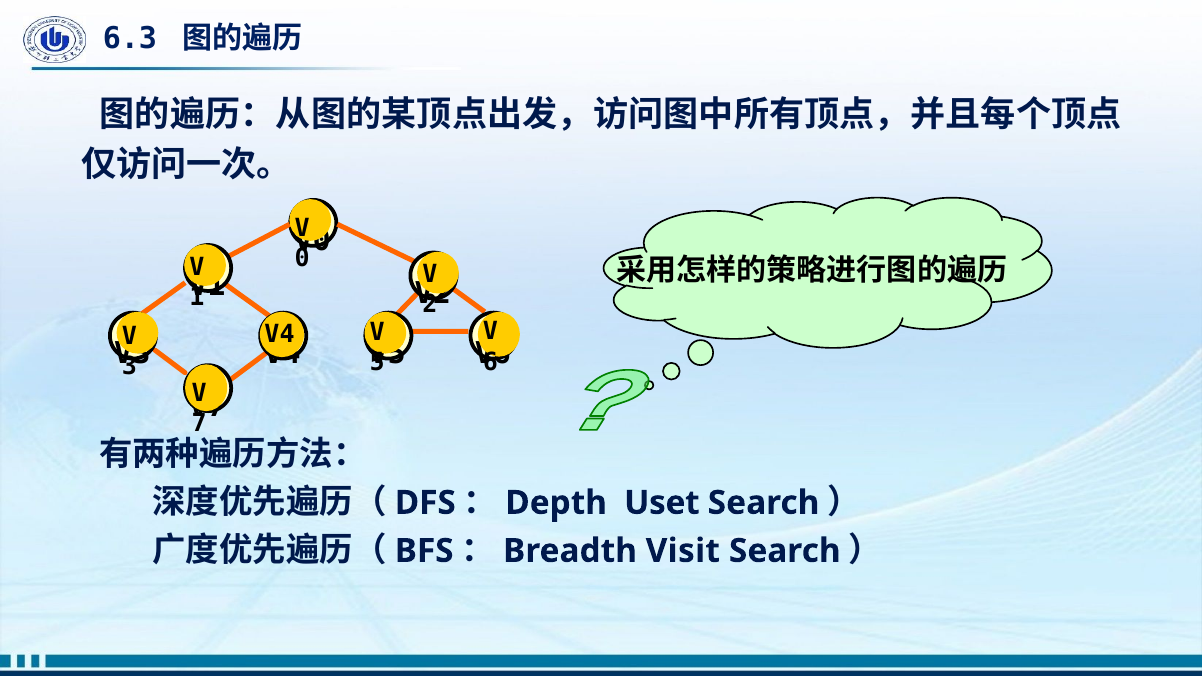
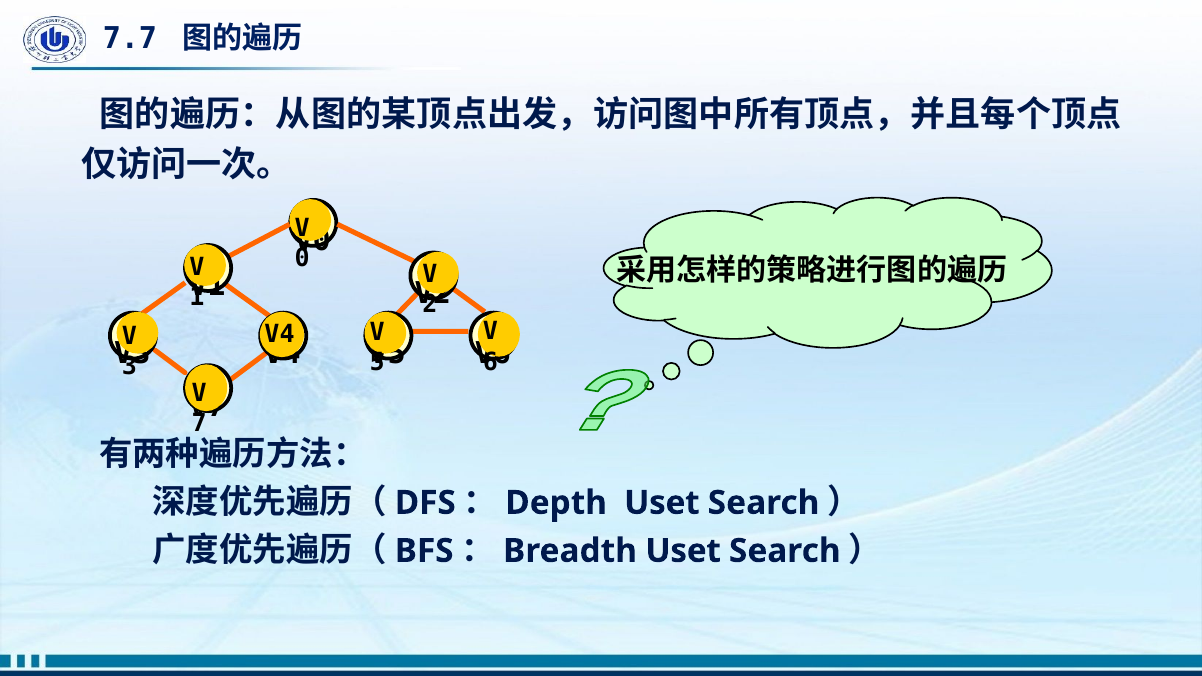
6.3: 6.3 -> 7.7
Visit at (683, 551): Visit -> Uset
